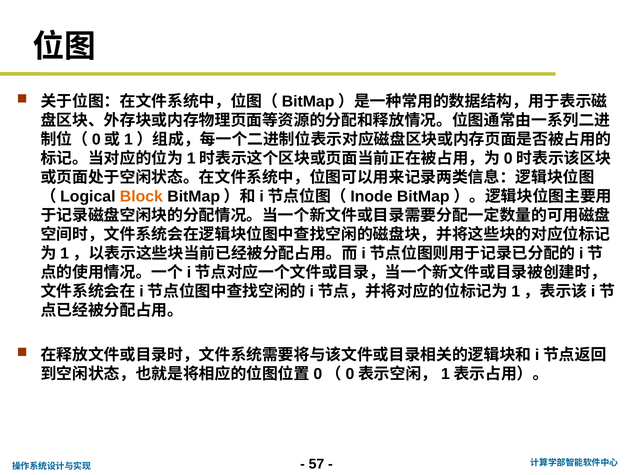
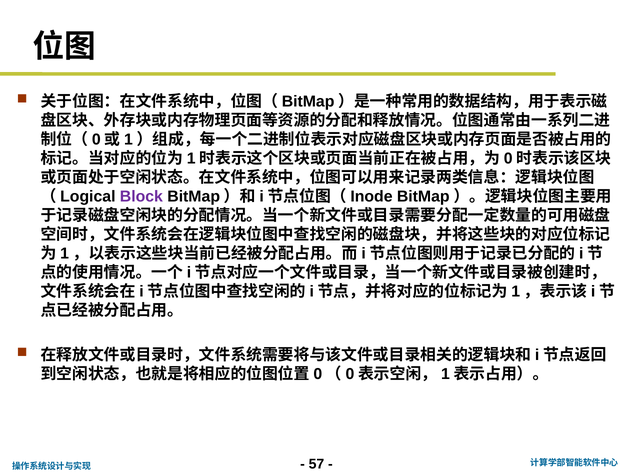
Block colour: orange -> purple
